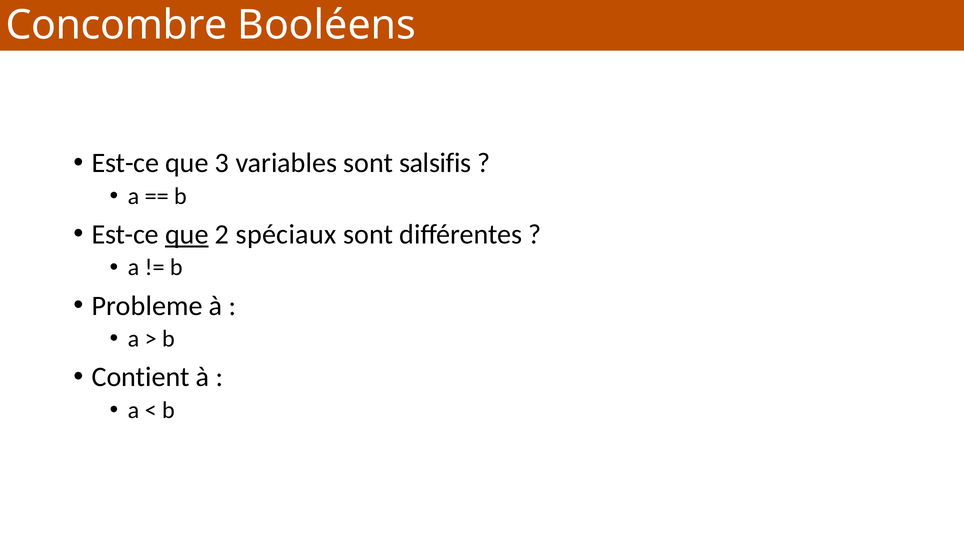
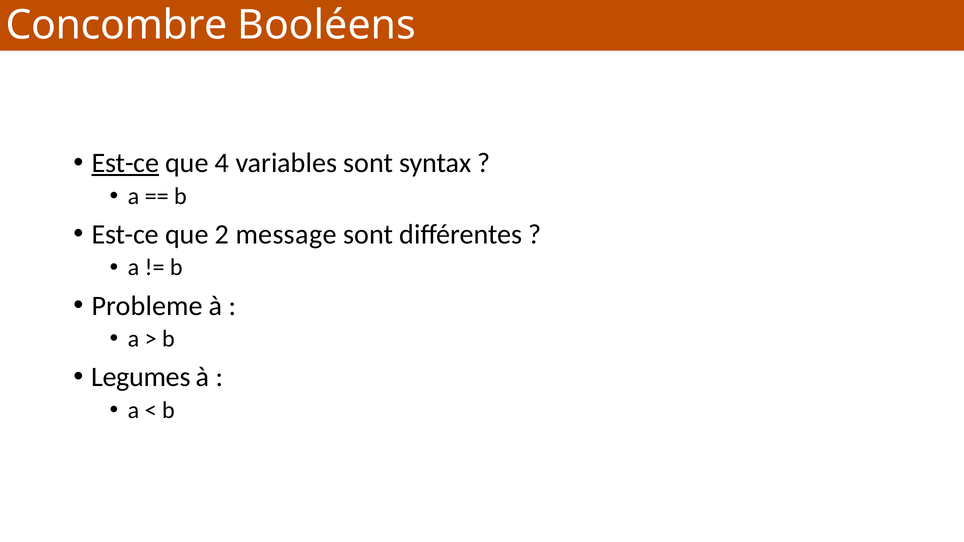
Est-ce at (125, 163) underline: none -> present
3: 3 -> 4
salsifis: salsifis -> syntax
que at (187, 234) underline: present -> none
spéciaux: spéciaux -> message
Contient: Contient -> Legumes
